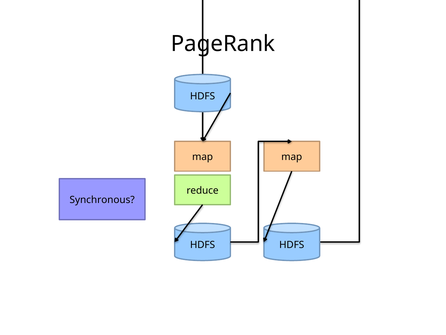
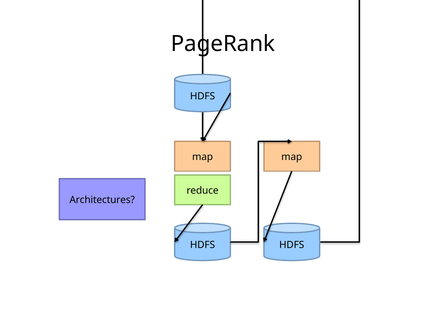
Synchronous: Synchronous -> Architectures
